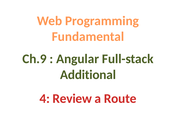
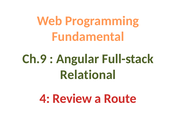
Additional: Additional -> Relational
